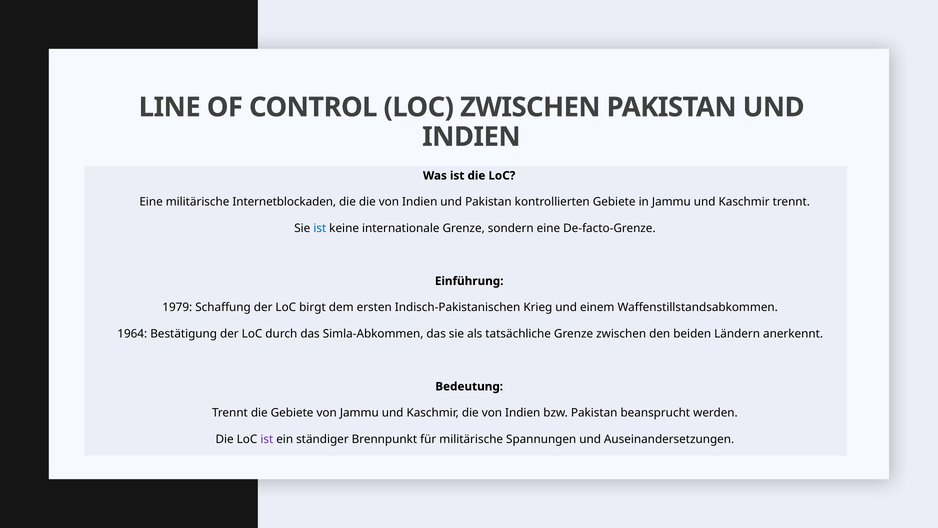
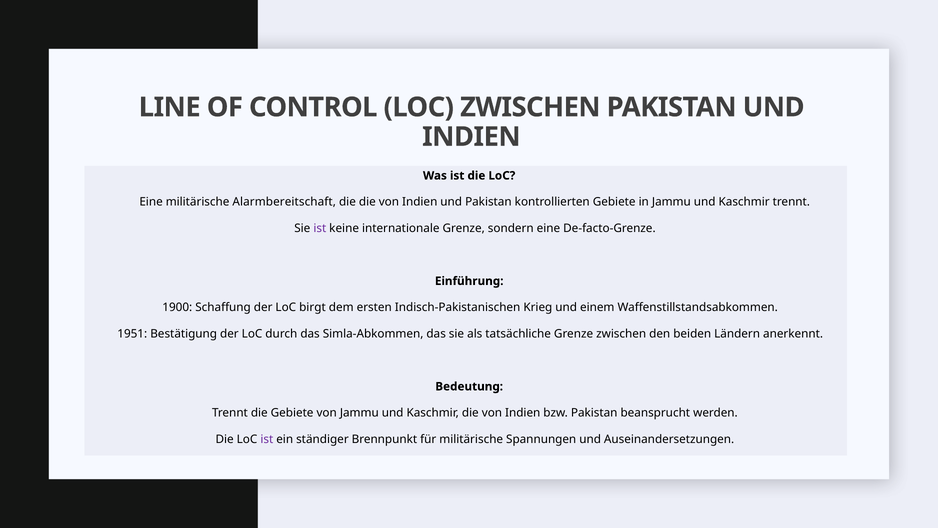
Internetblockaden: Internetblockaden -> Alarmbereitschaft
ist at (320, 228) colour: blue -> purple
1979: 1979 -> 1900
1964: 1964 -> 1951
